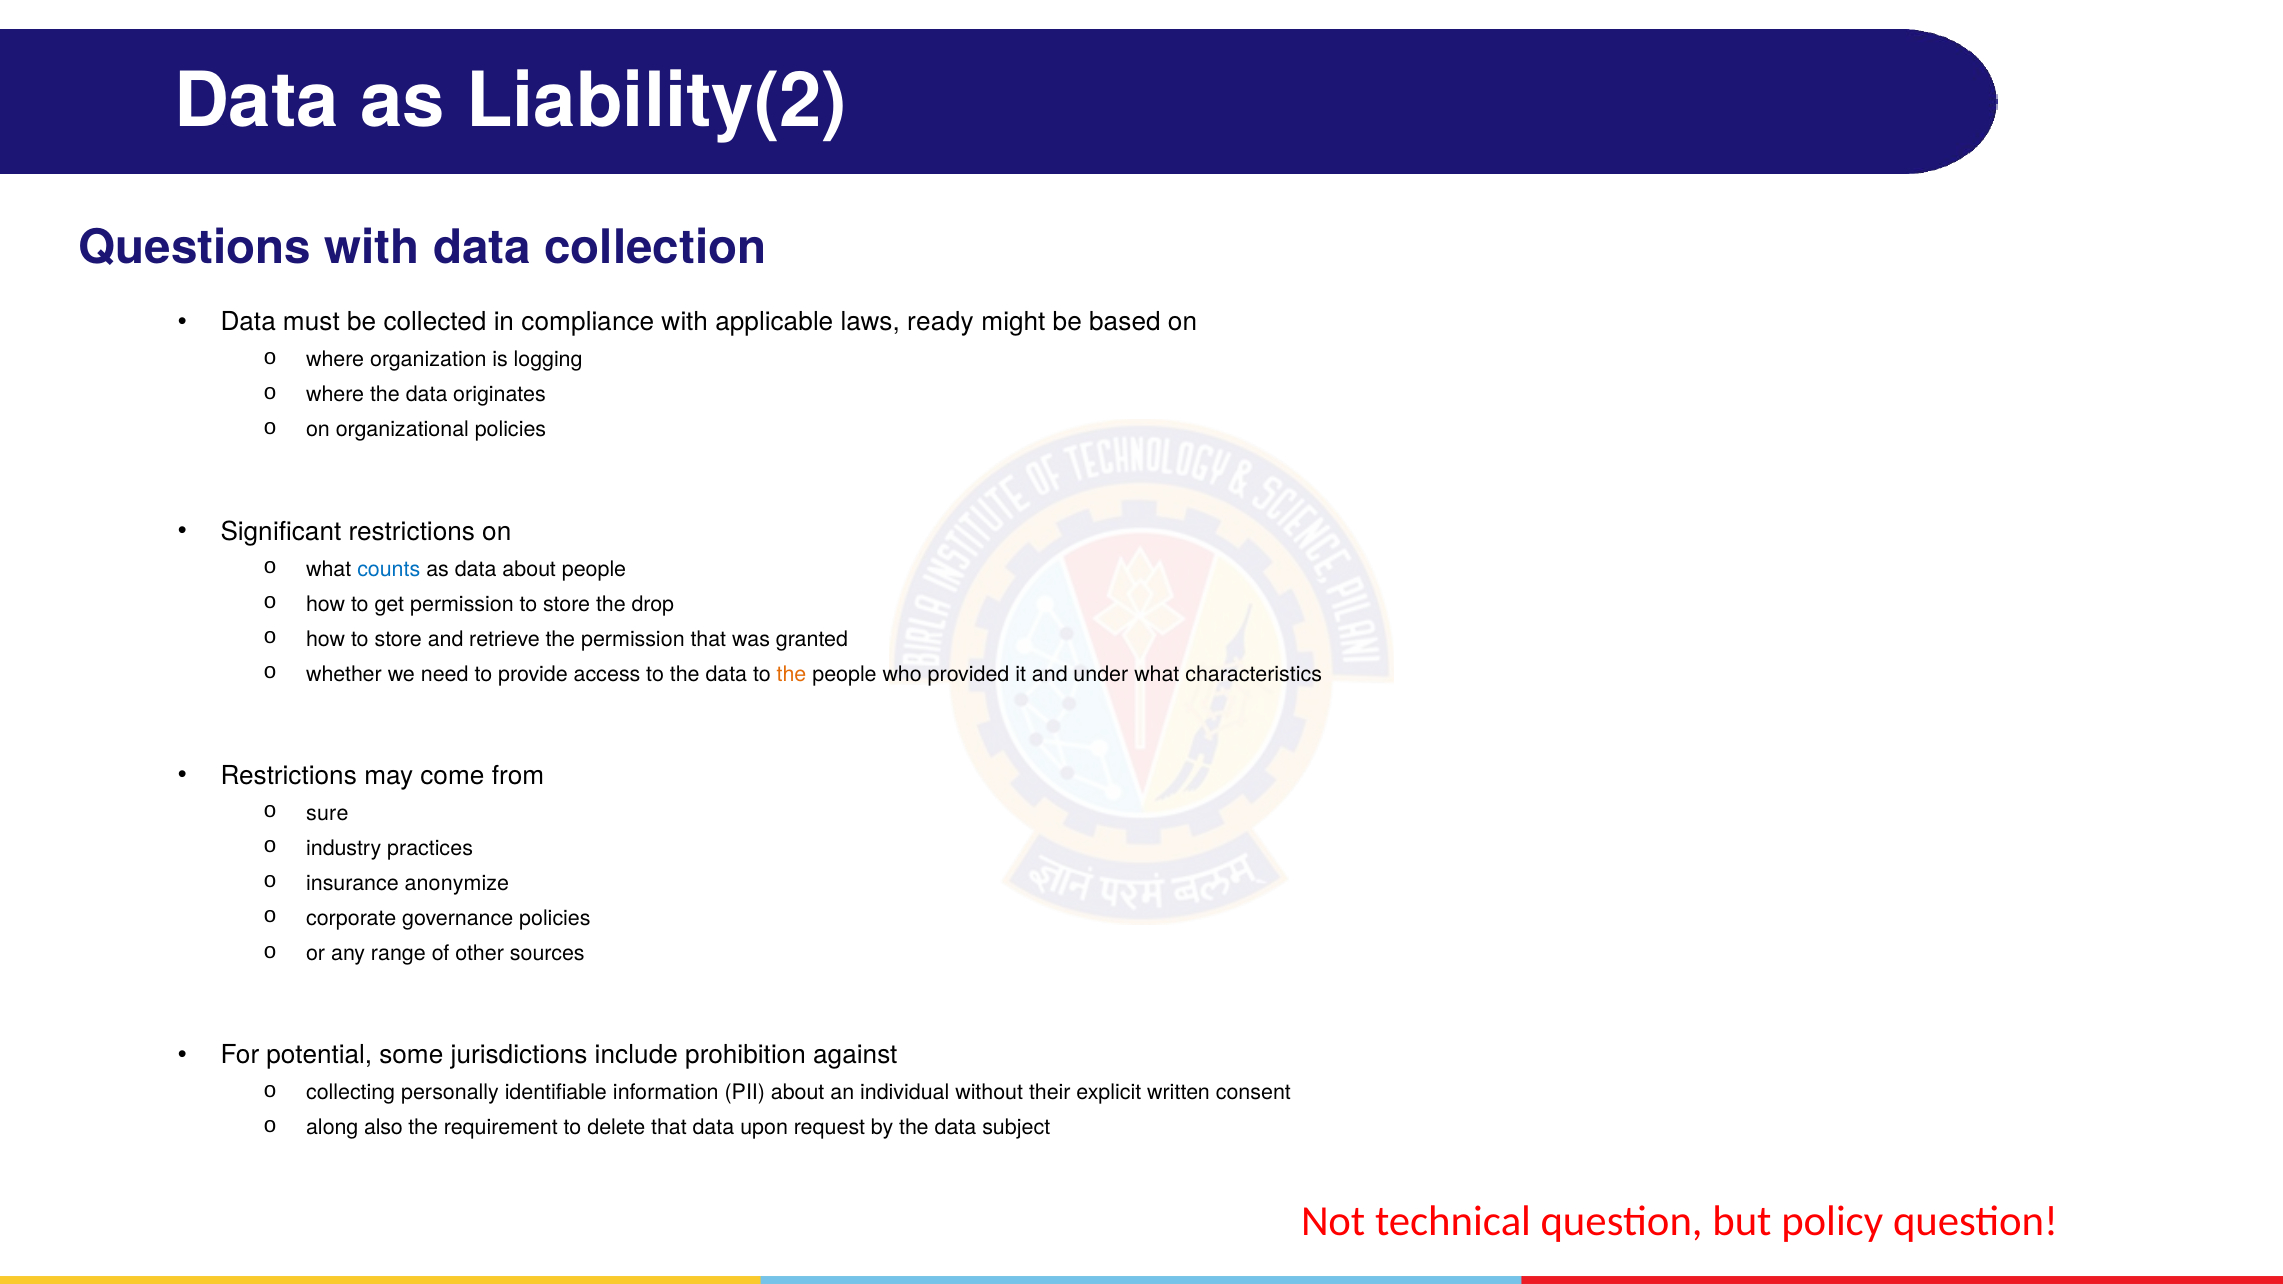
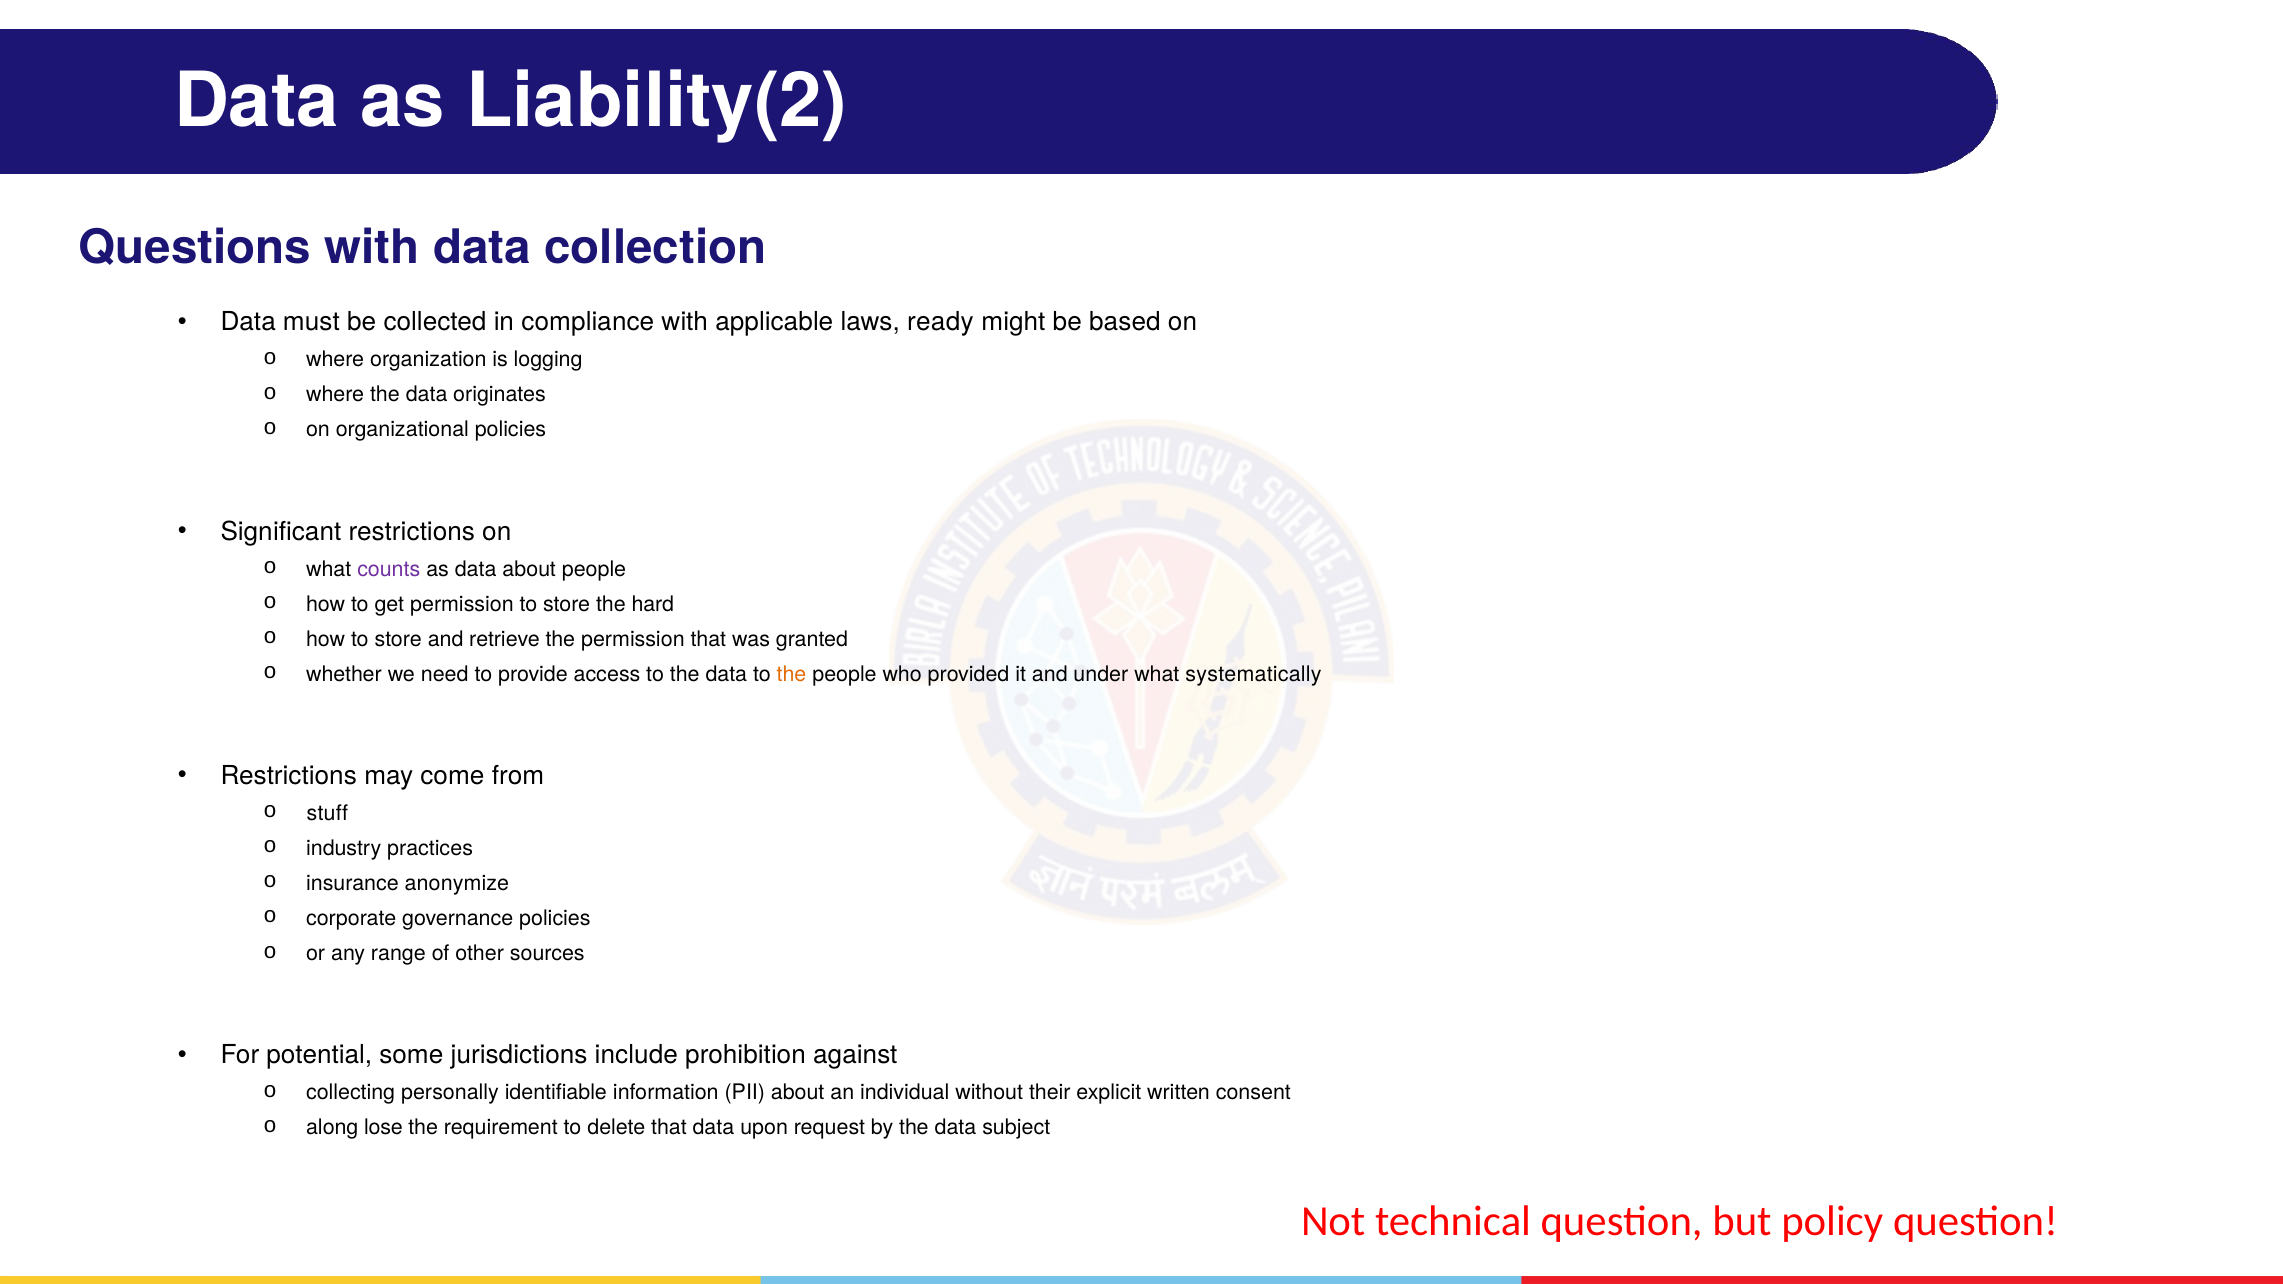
counts colour: blue -> purple
drop: drop -> hard
characteristics: characteristics -> systematically
sure: sure -> stuff
also: also -> lose
